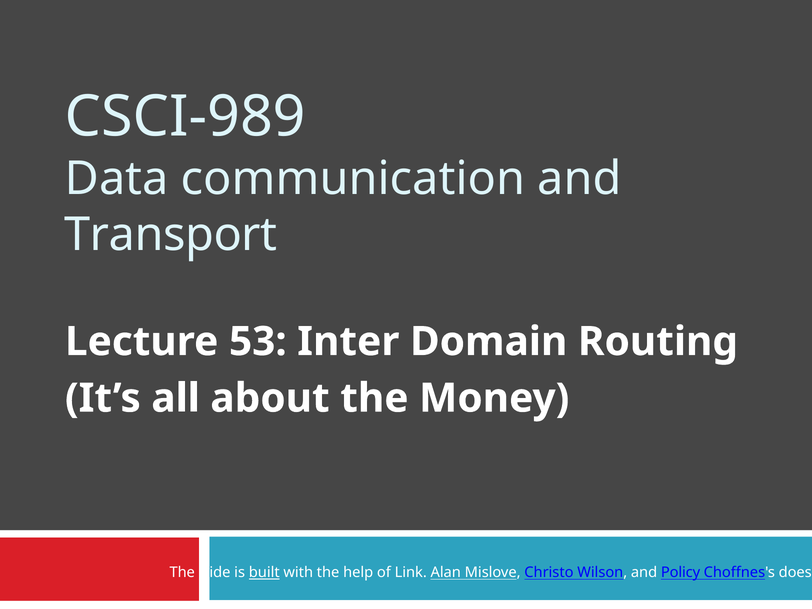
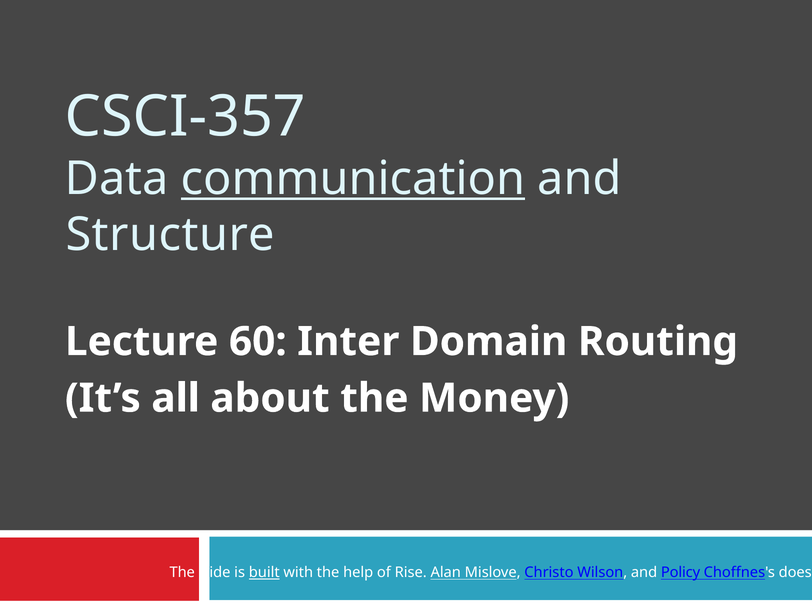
CSCI-989: CSCI-989 -> CSCI-357
communication underline: none -> present
Transport: Transport -> Structure
53: 53 -> 60
Link: Link -> Rise
